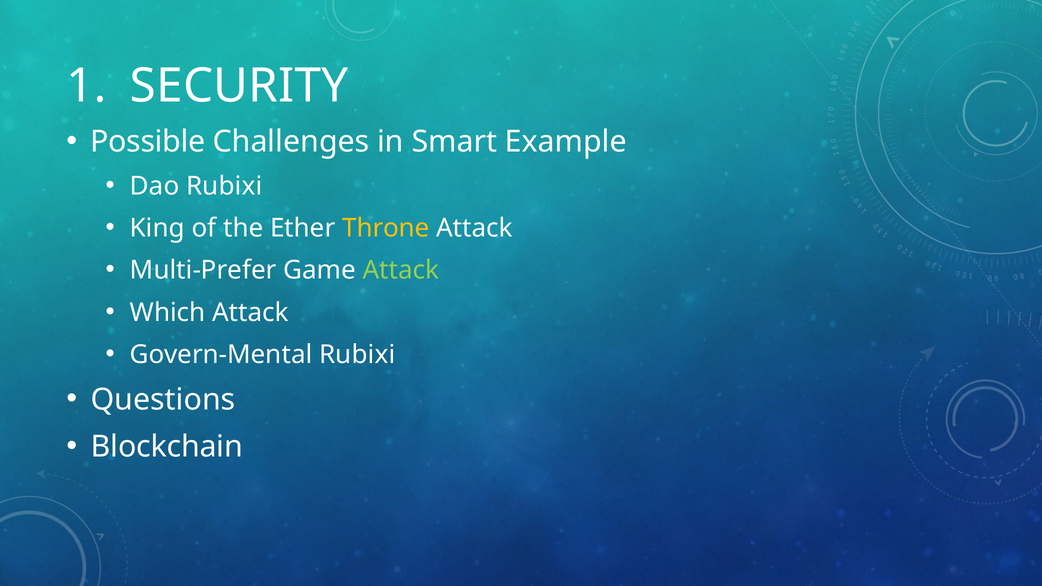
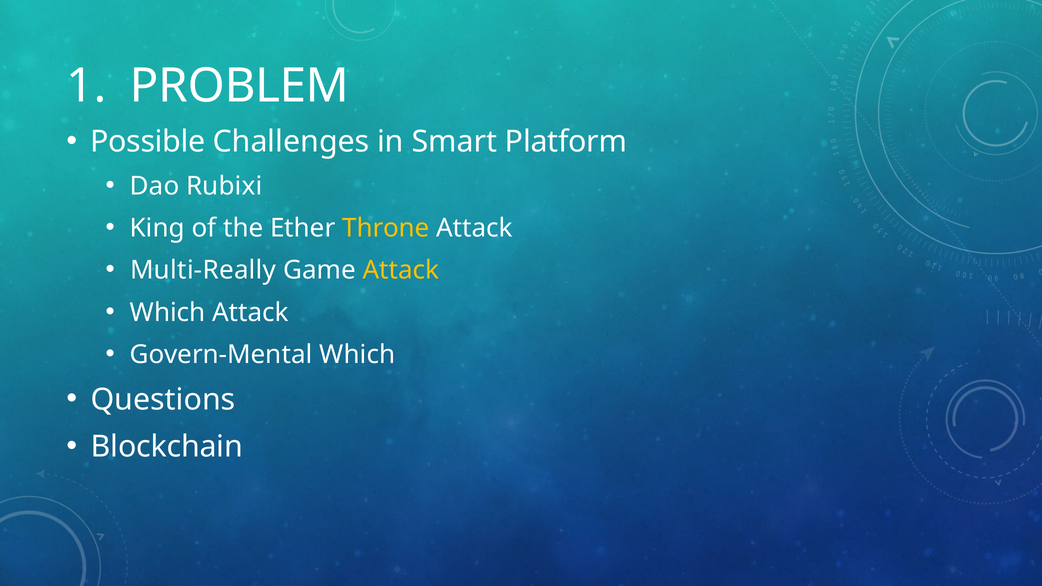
SECURITY: SECURITY -> PROBLEM
Example: Example -> Platform
Multi-Prefer: Multi-Prefer -> Multi-Really
Attack at (401, 270) colour: light green -> yellow
Govern-Mental Rubixi: Rubixi -> Which
